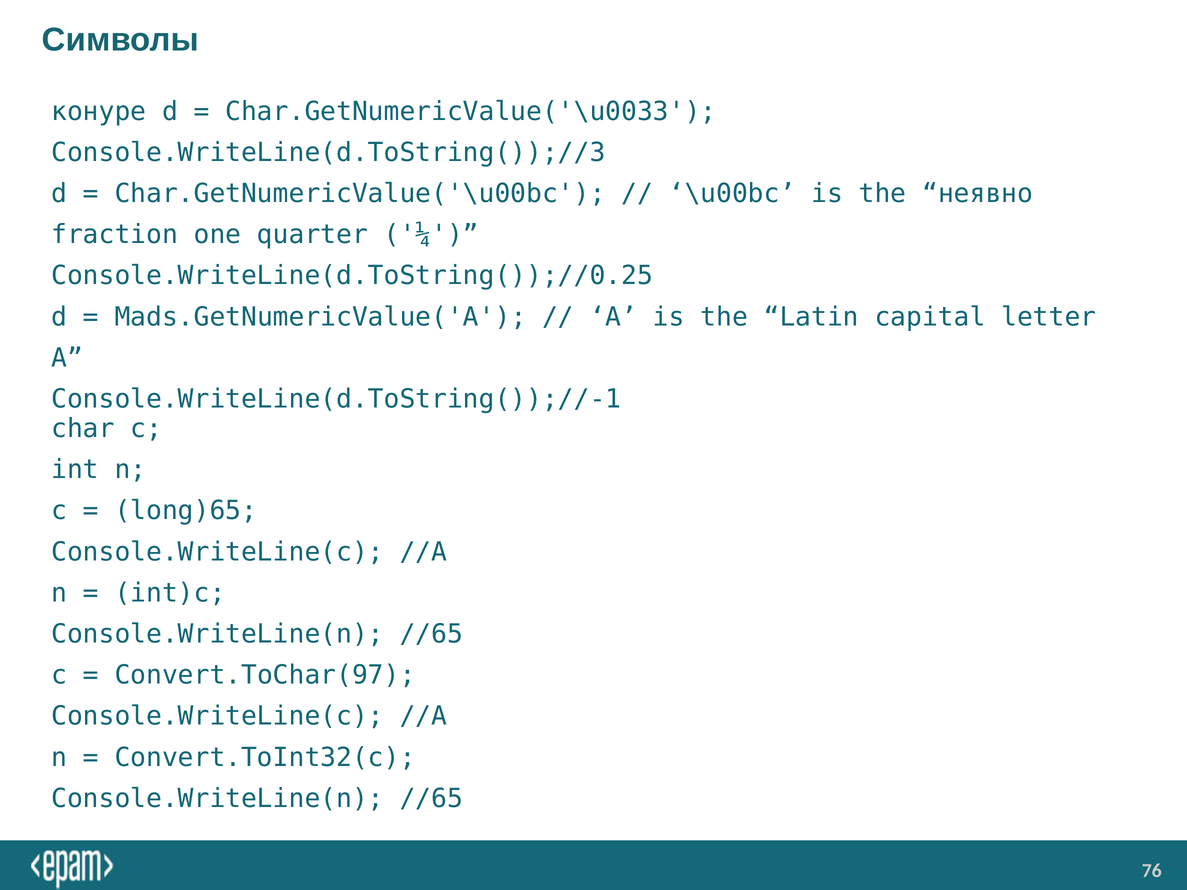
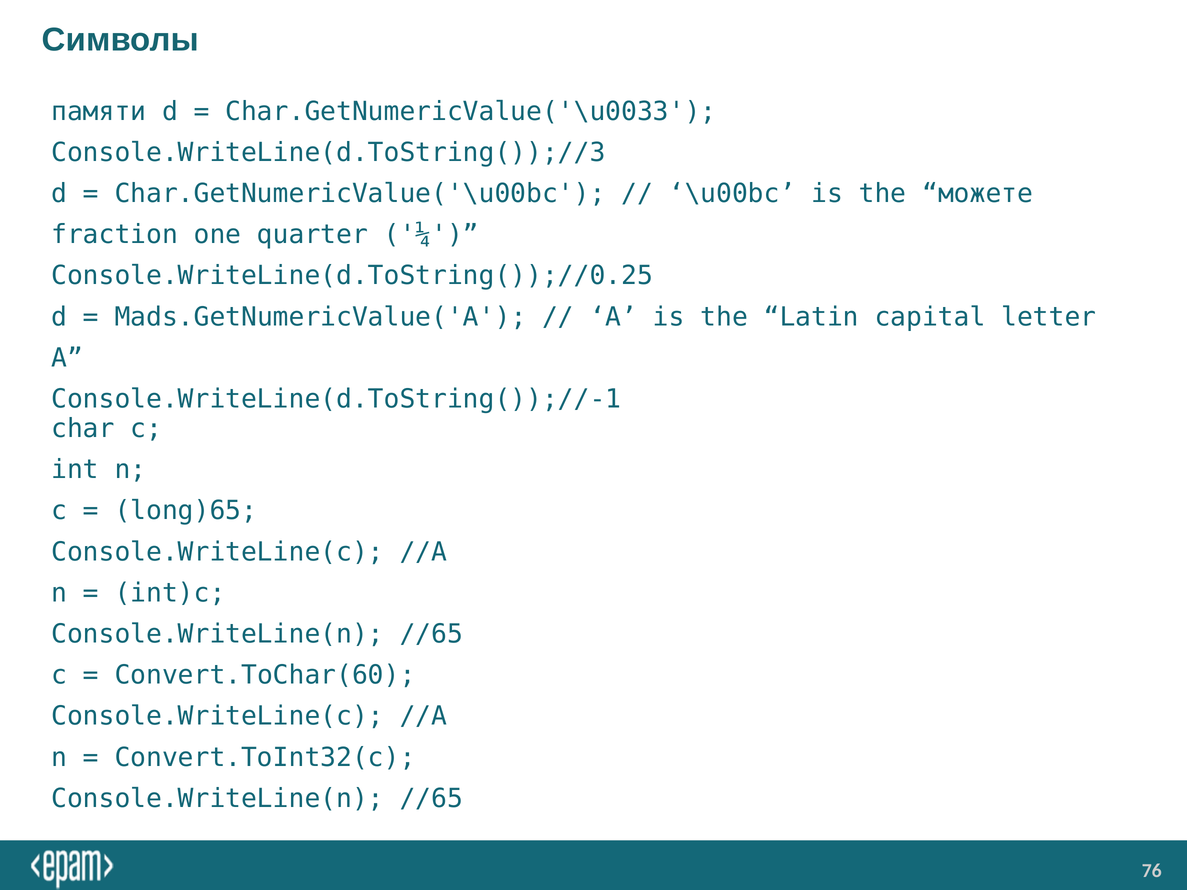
конуре: конуре -> памяти
неявно: неявно -> можете
Convert.ToChar(97: Convert.ToChar(97 -> Convert.ToChar(60
